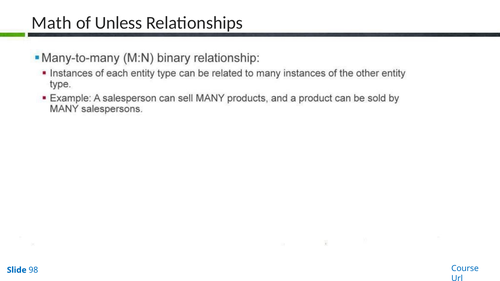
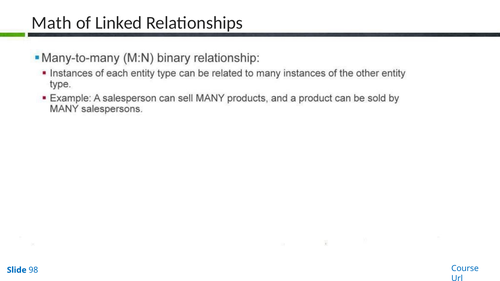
Unless: Unless -> Linked
